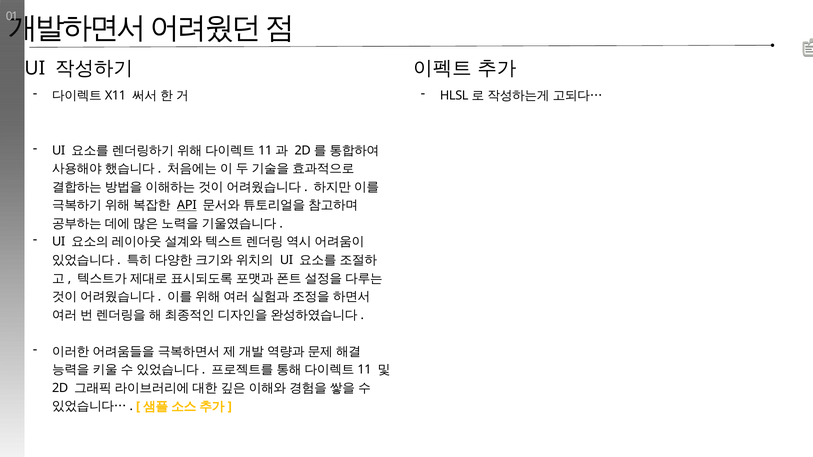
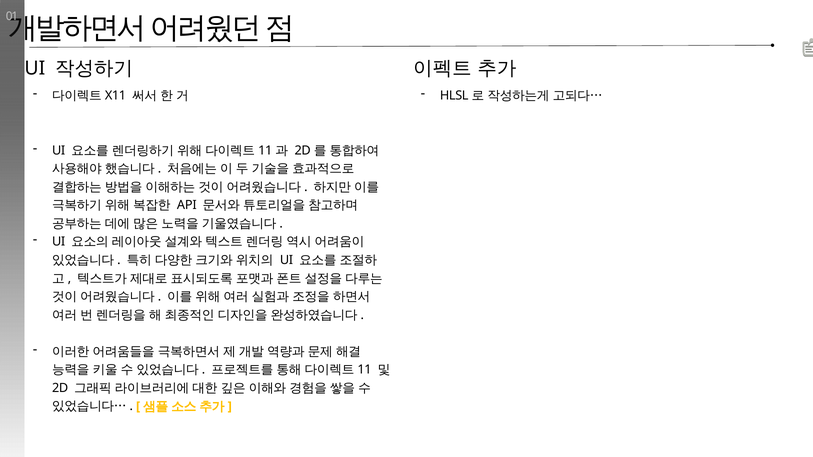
API underline: present -> none
